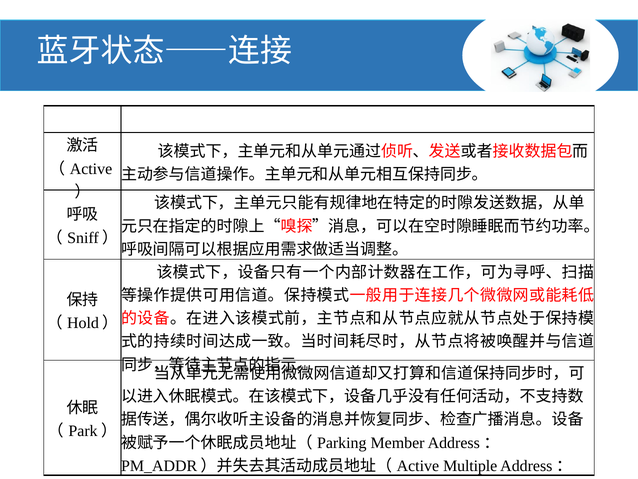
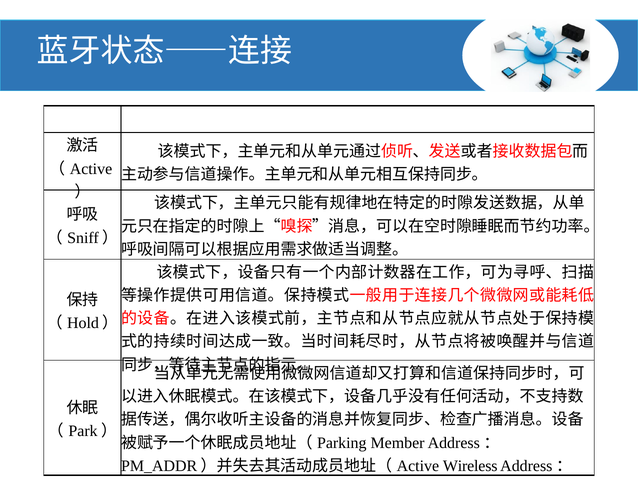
Multiple: Multiple -> Wireless
